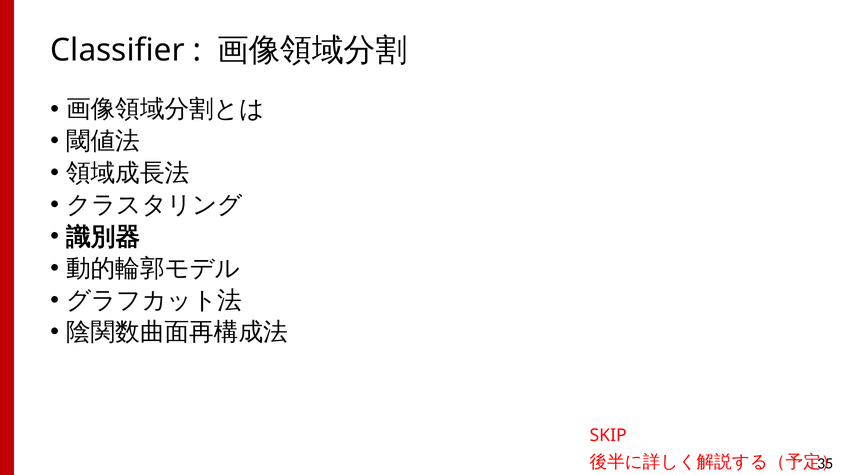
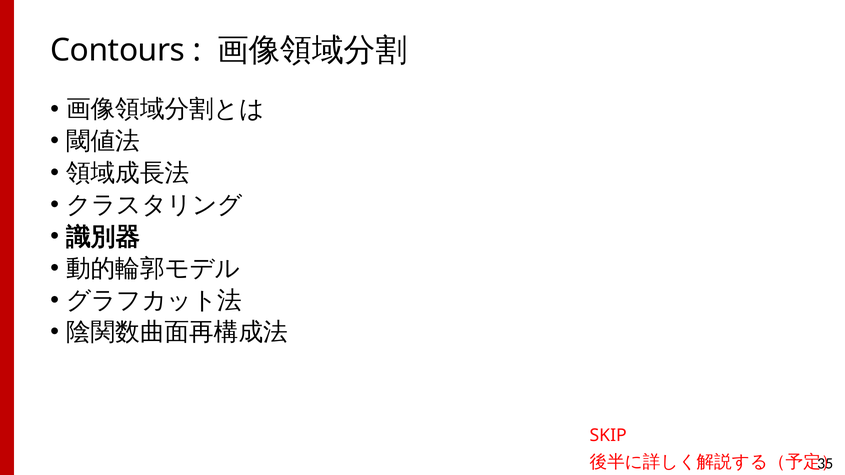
Classifier: Classifier -> Contours
